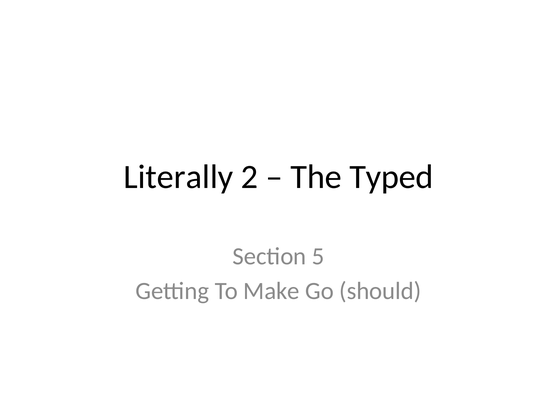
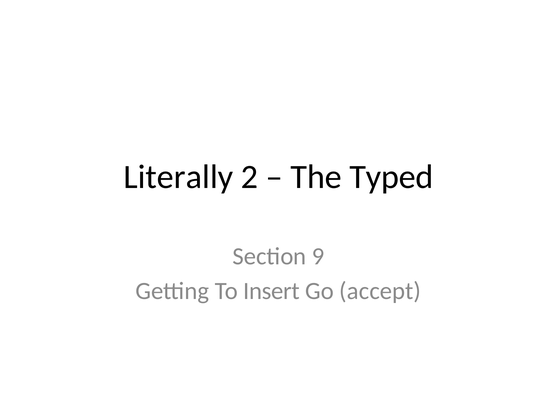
5: 5 -> 9
Make: Make -> Insert
should: should -> accept
